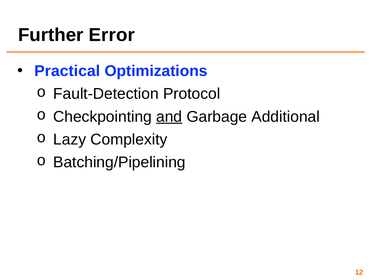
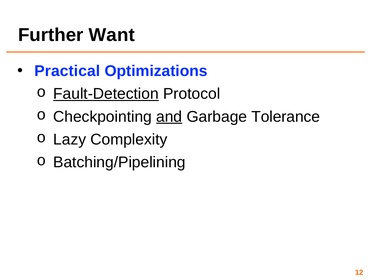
Error: Error -> Want
Fault-Detection underline: none -> present
Additional: Additional -> Tolerance
